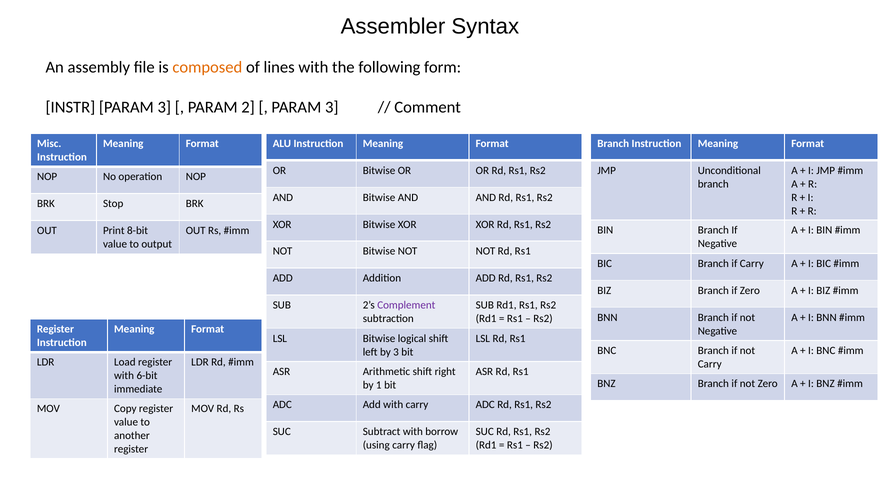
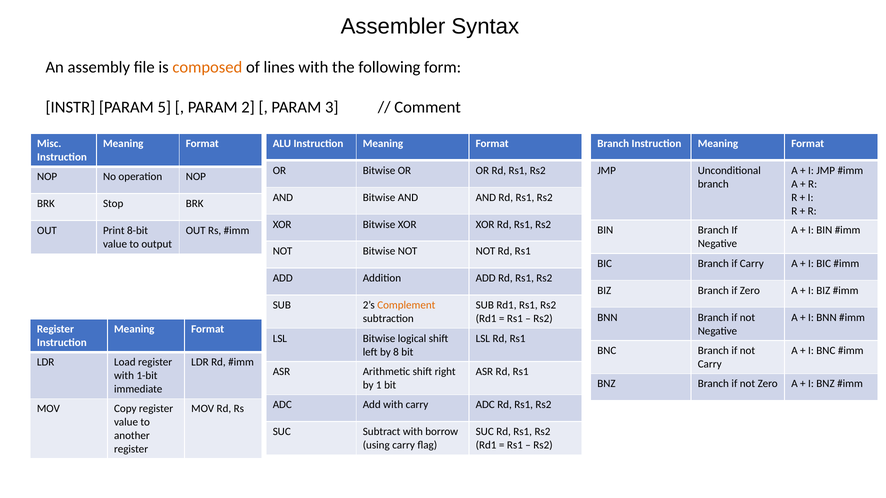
INSTR PARAM 3: 3 -> 5
Complement colour: purple -> orange
by 3: 3 -> 8
6-bit: 6-bit -> 1-bit
